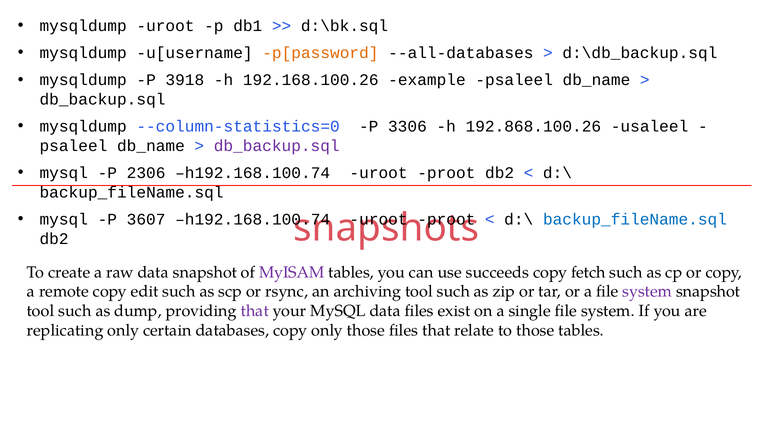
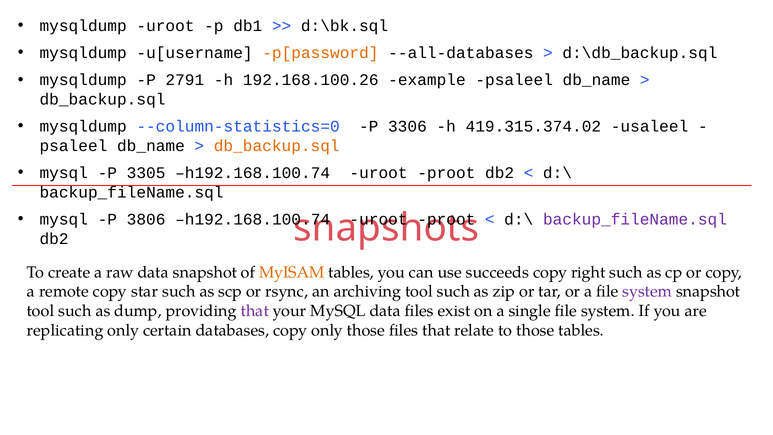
3918: 3918 -> 2791
192.868.100.26: 192.868.100.26 -> 419.315.374.02
db_backup.sql at (277, 146) colour: purple -> orange
2306: 2306 -> 3305
3607: 3607 -> 3806
backup_fileName.sql at (635, 219) colour: blue -> purple
MyISAM colour: purple -> orange
fetch: fetch -> right
edit: edit -> star
